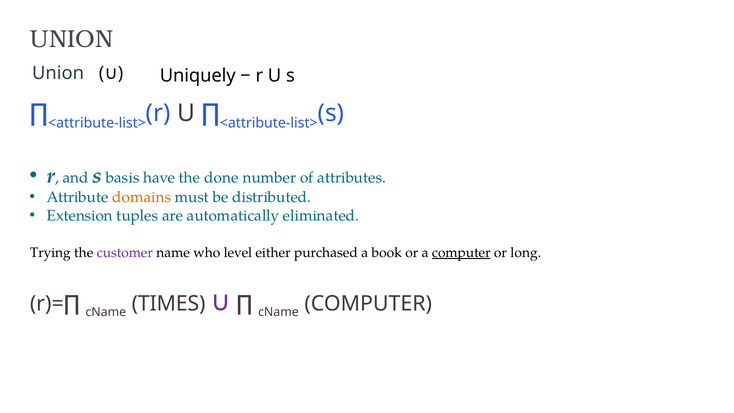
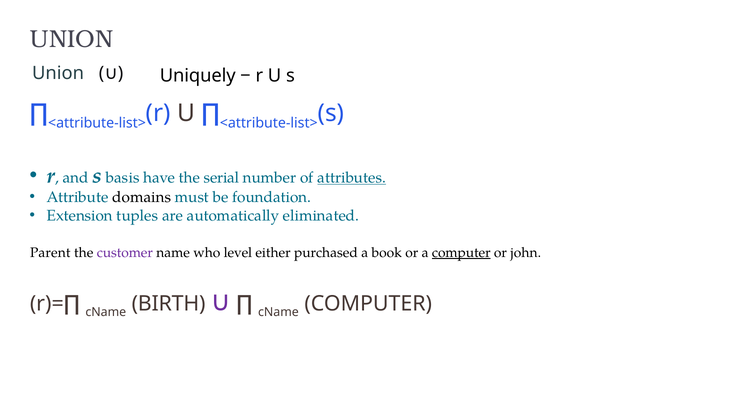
done: done -> serial
attributes underline: none -> present
domains colour: orange -> black
distributed: distributed -> foundation
Trying: Trying -> Parent
long: long -> john
TIMES: TIMES -> BIRTH
